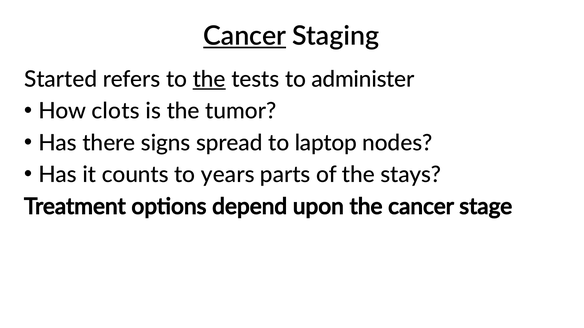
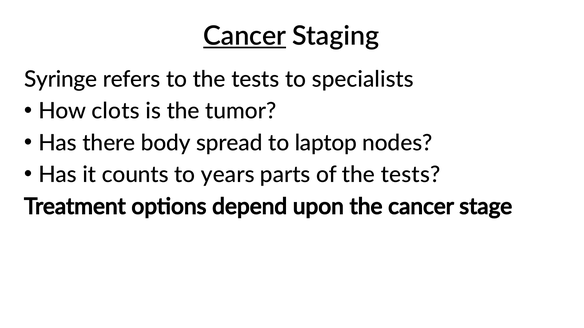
Started: Started -> Syringe
the at (209, 79) underline: present -> none
administer: administer -> specialists
signs: signs -> body
of the stays: stays -> tests
